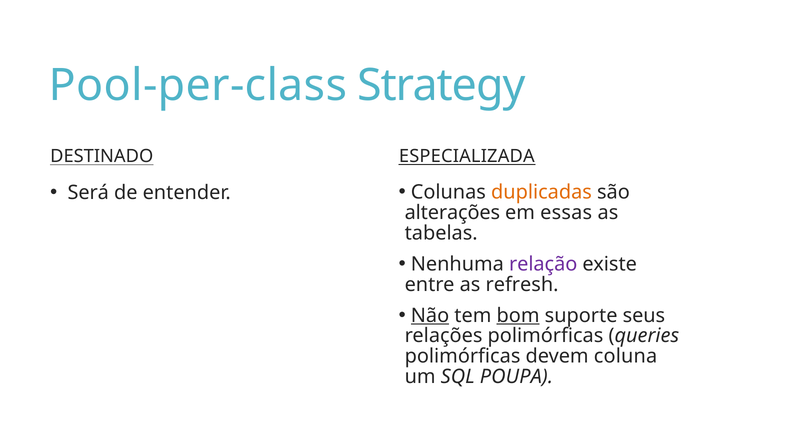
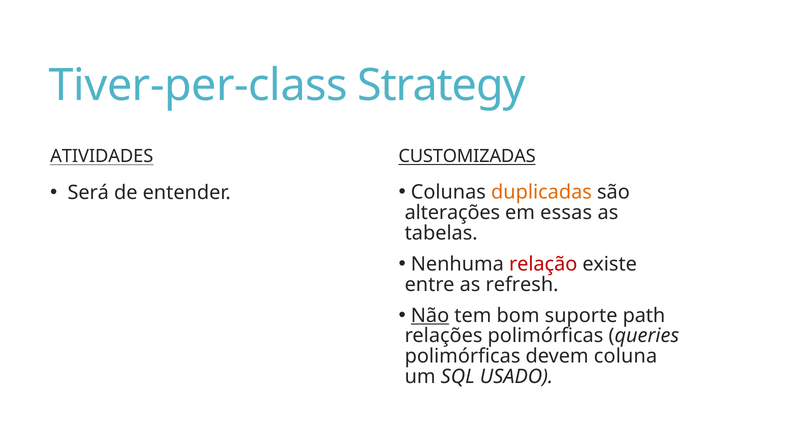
Pool-per-class: Pool-per-class -> Tiver-per-class
ESPECIALIZADA: ESPECIALIZADA -> CUSTOMIZADAS
DESTINADO: DESTINADO -> ATIVIDADES
relação colour: purple -> red
bom underline: present -> none
seus: seus -> path
POUPA: POUPA -> USADO
